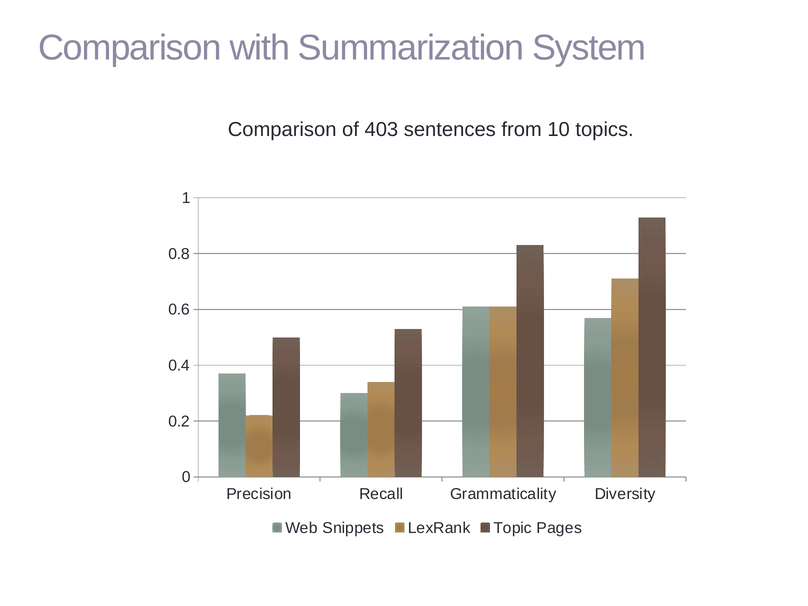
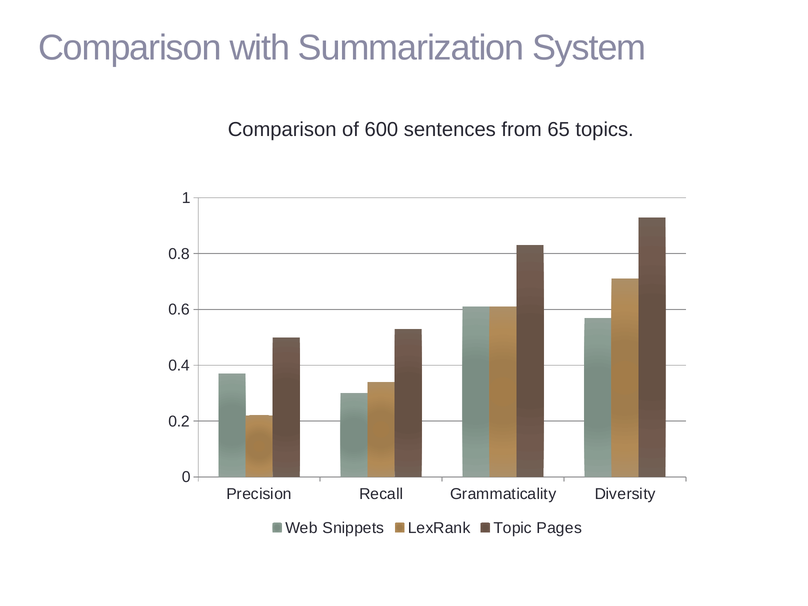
403: 403 -> 600
10: 10 -> 65
